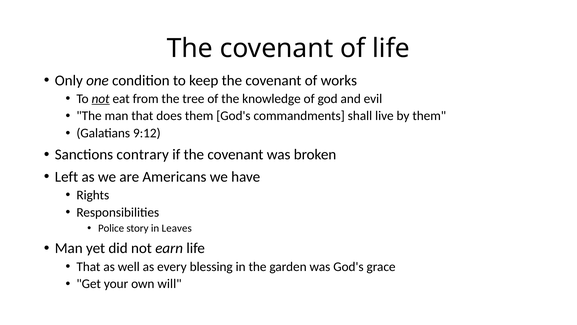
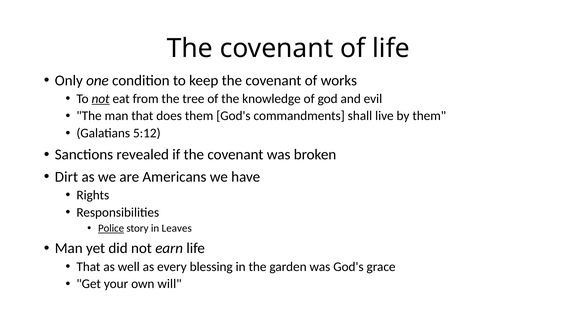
9:12: 9:12 -> 5:12
contrary: contrary -> revealed
Left: Left -> Dirt
Police underline: none -> present
